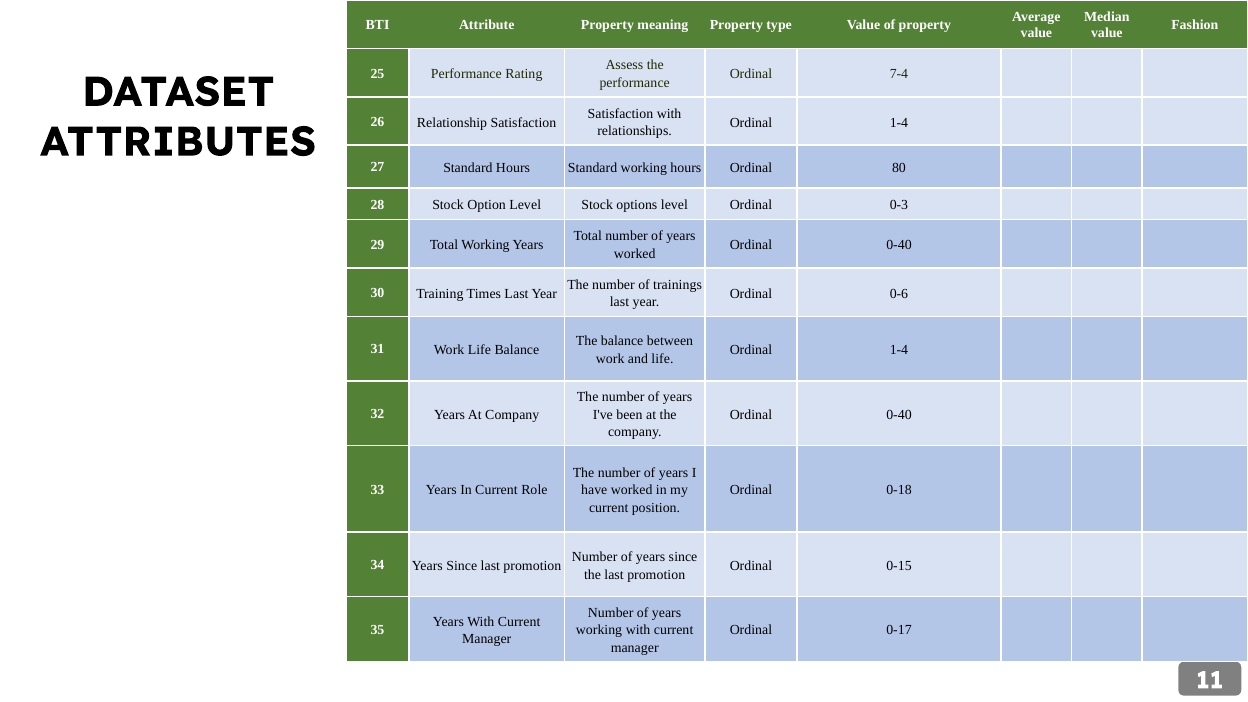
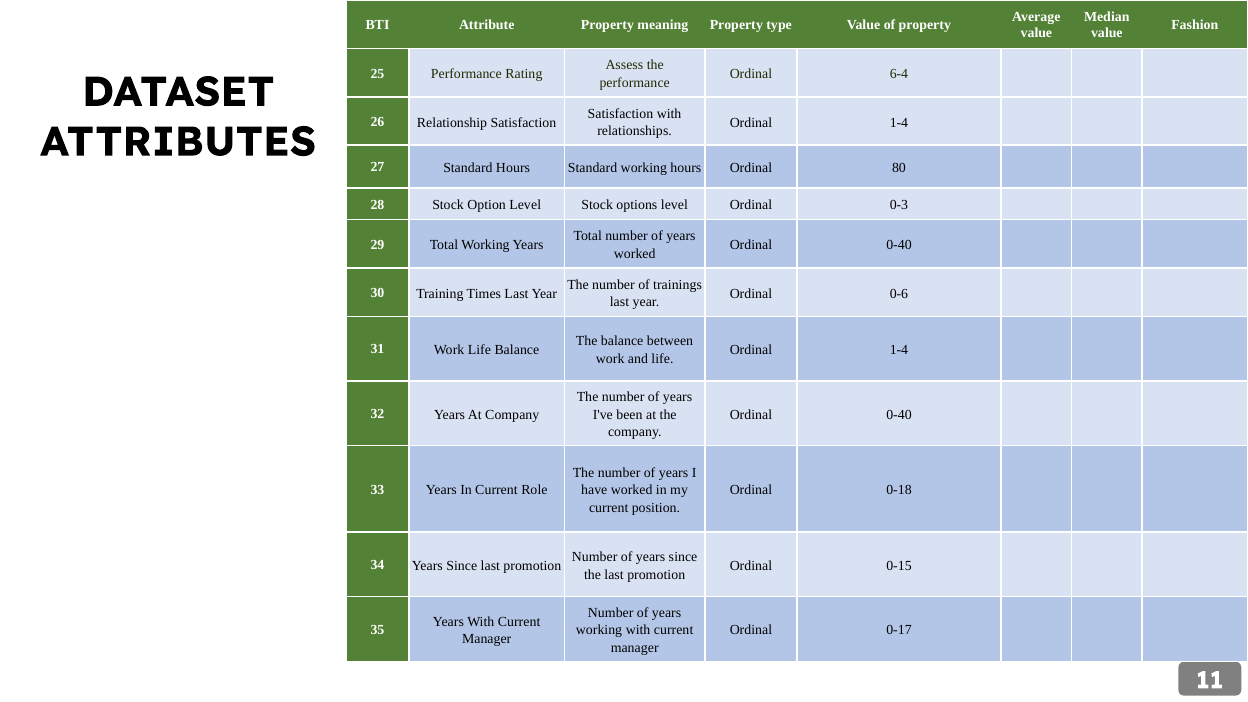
7-4: 7-4 -> 6-4
